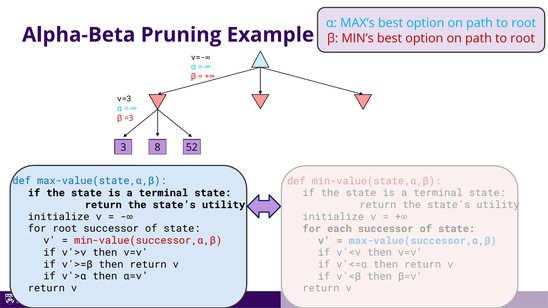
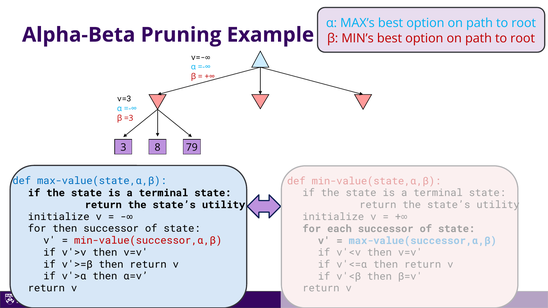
52: 52 -> 79
for root: root -> then
